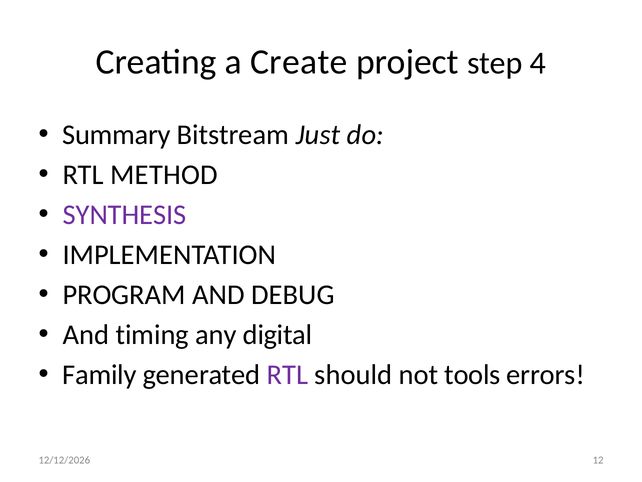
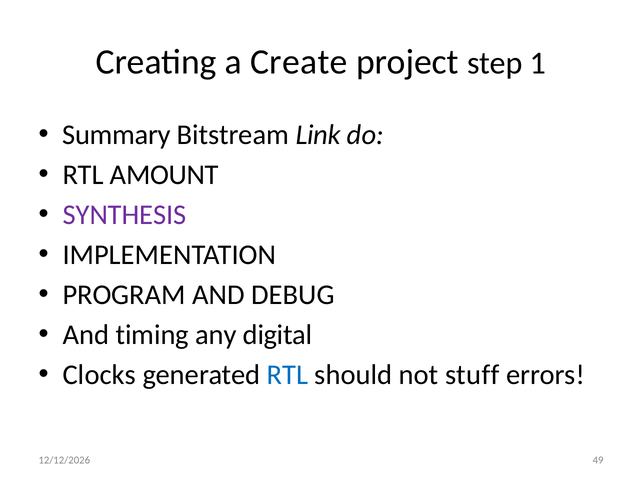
4: 4 -> 1
Just: Just -> Link
METHOD: METHOD -> AMOUNT
Family: Family -> Clocks
RTL at (287, 374) colour: purple -> blue
tools: tools -> stuff
12: 12 -> 49
